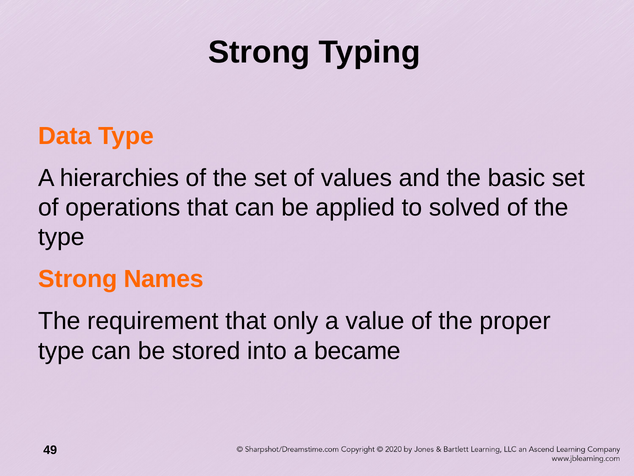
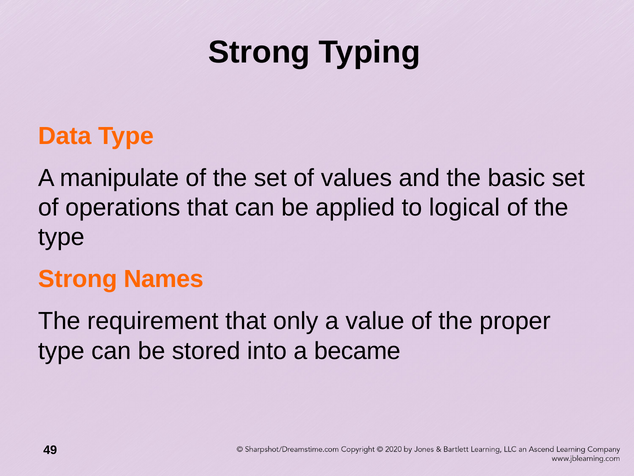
hierarchies: hierarchies -> manipulate
solved: solved -> logical
